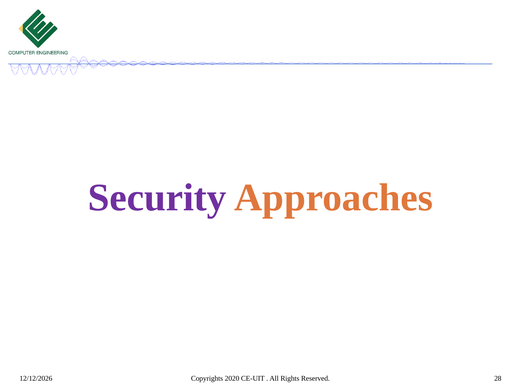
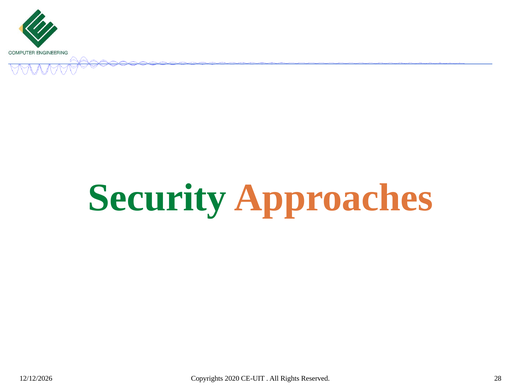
Security colour: purple -> green
